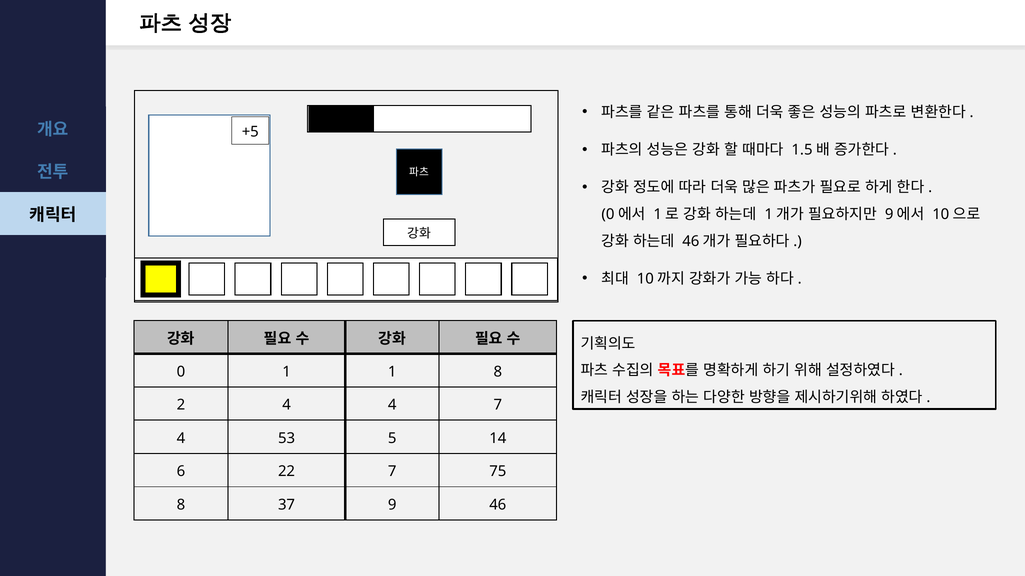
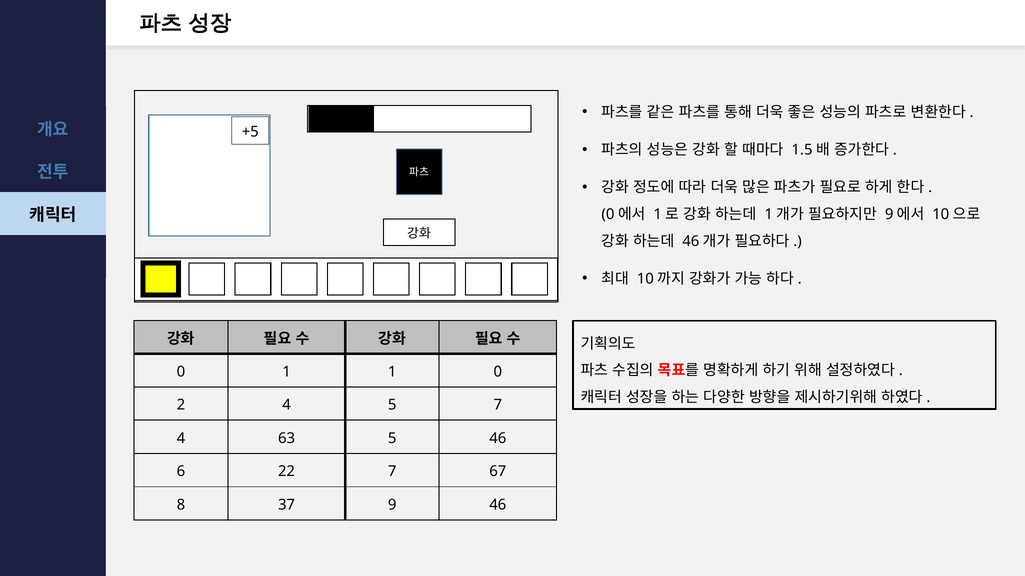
1 8: 8 -> 0
4 4: 4 -> 5
53: 53 -> 63
5 14: 14 -> 46
75: 75 -> 67
